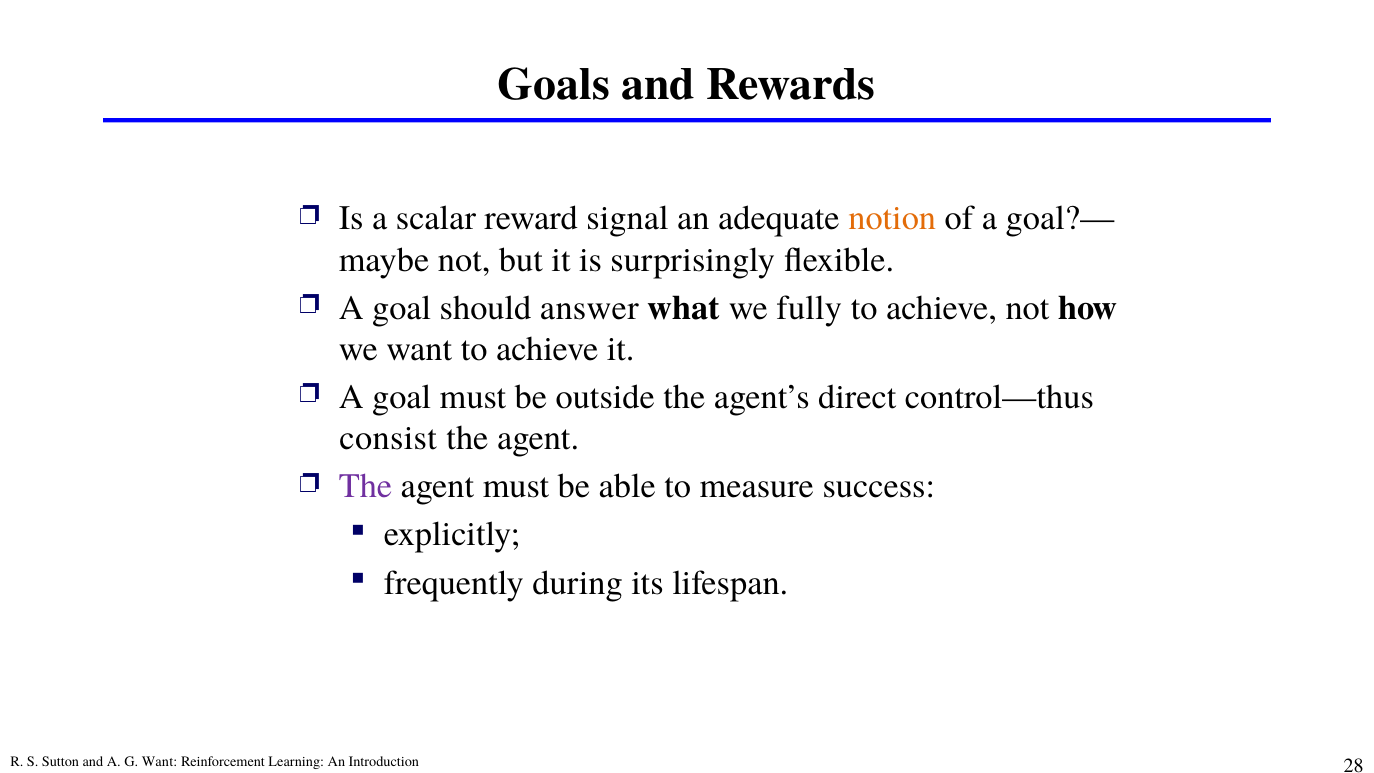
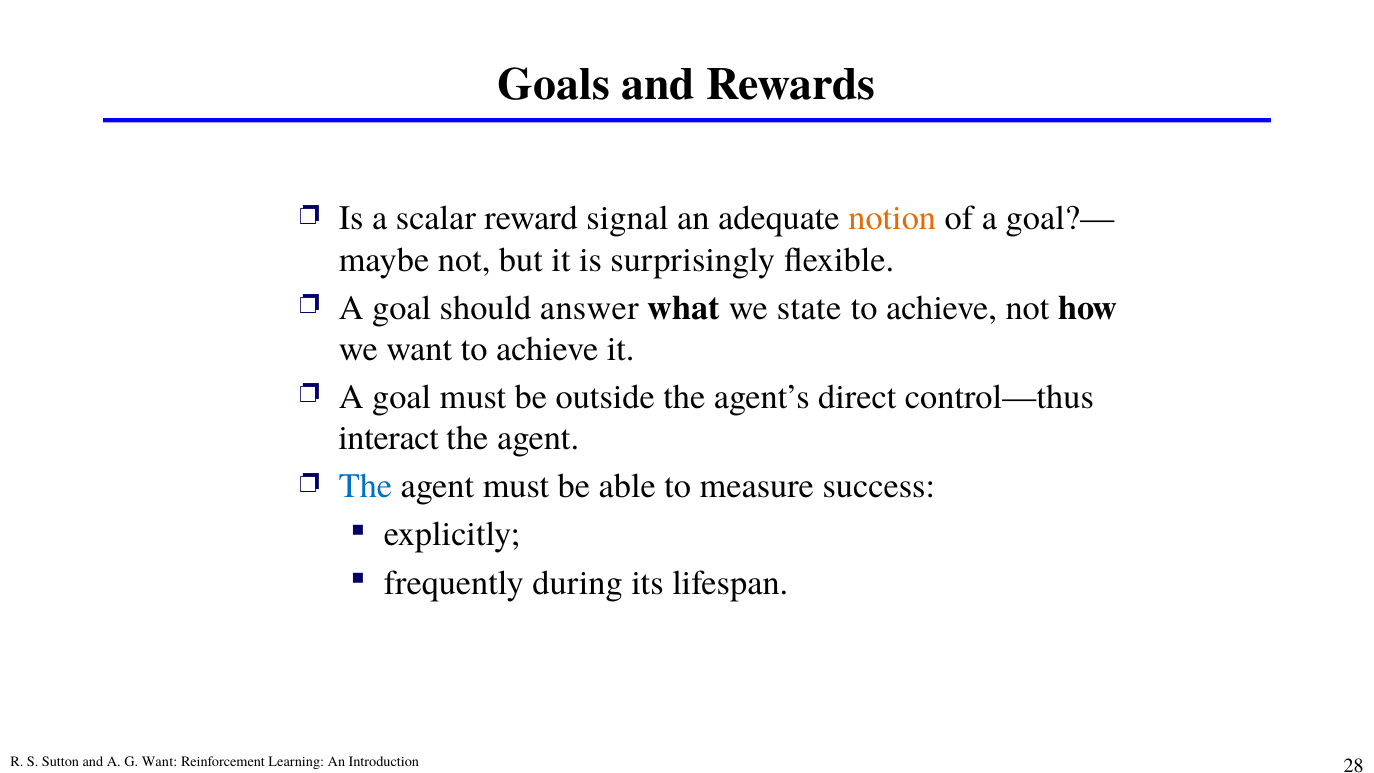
fully: fully -> state
consist: consist -> interact
The at (365, 486) colour: purple -> blue
